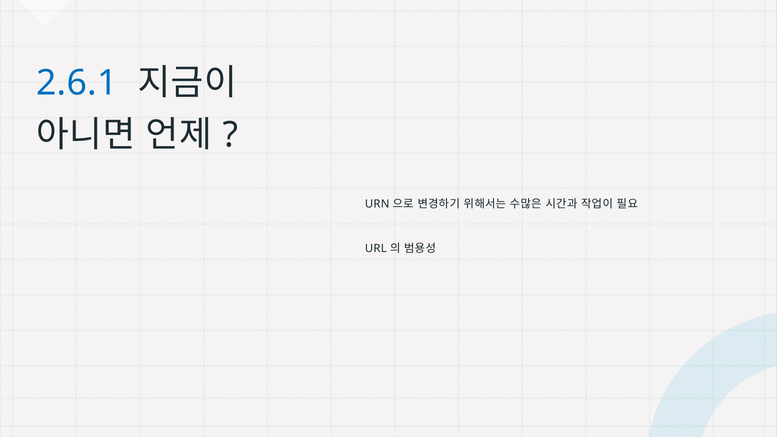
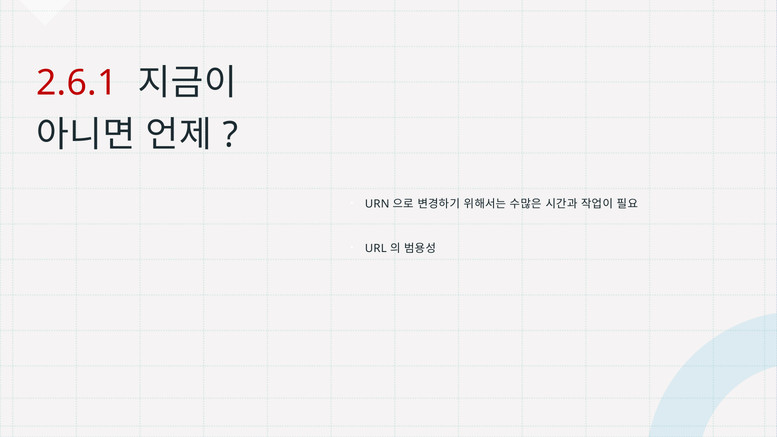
2.6.1 colour: blue -> red
